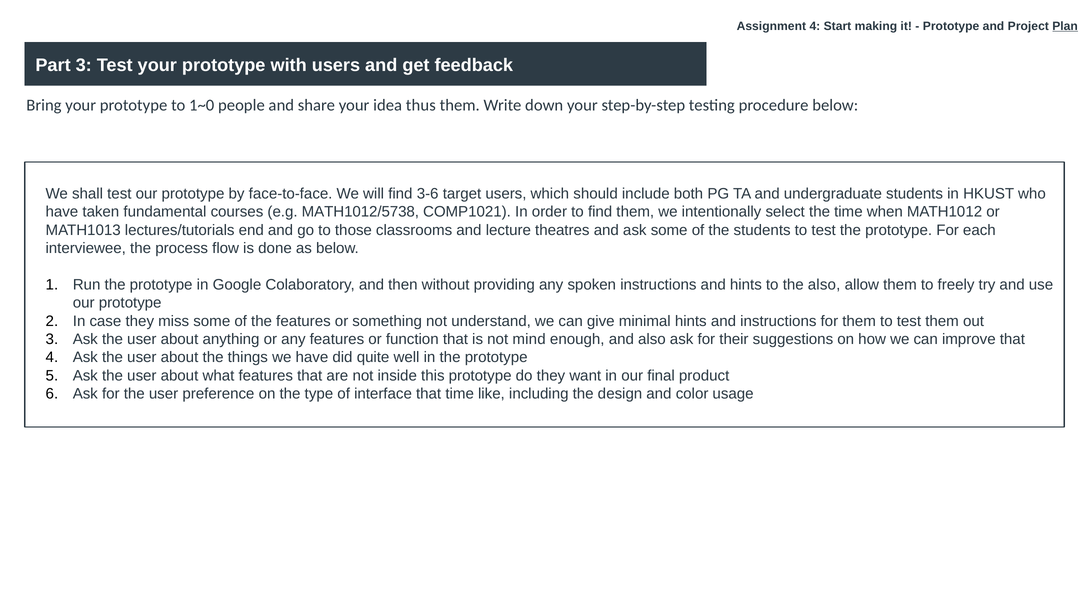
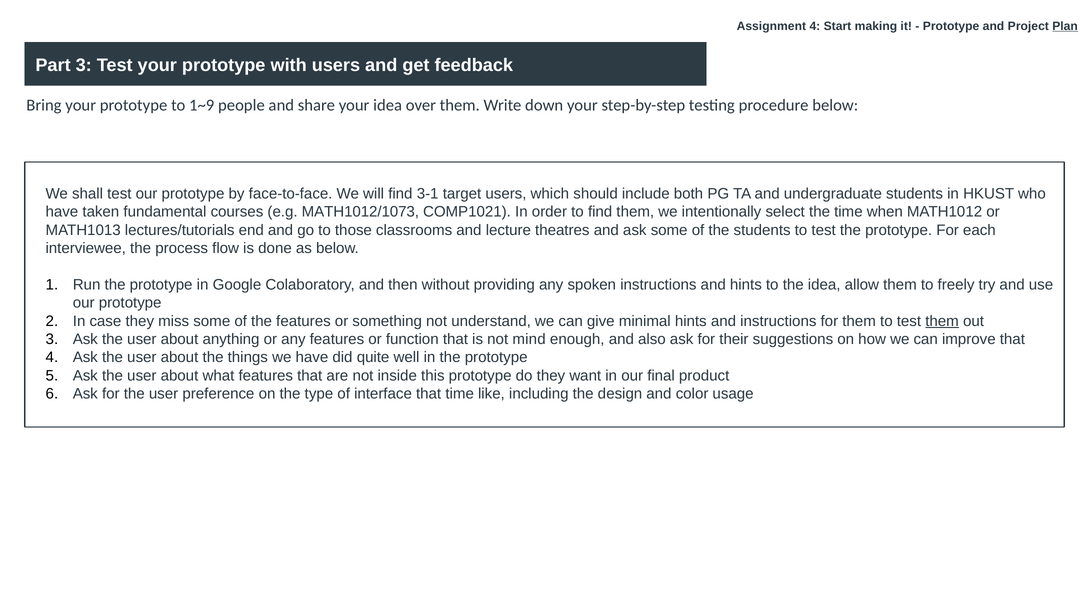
1~0: 1~0 -> 1~9
thus: thus -> over
3-6: 3-6 -> 3-1
MATH1012/5738: MATH1012/5738 -> MATH1012/1073
the also: also -> idea
them at (942, 321) underline: none -> present
